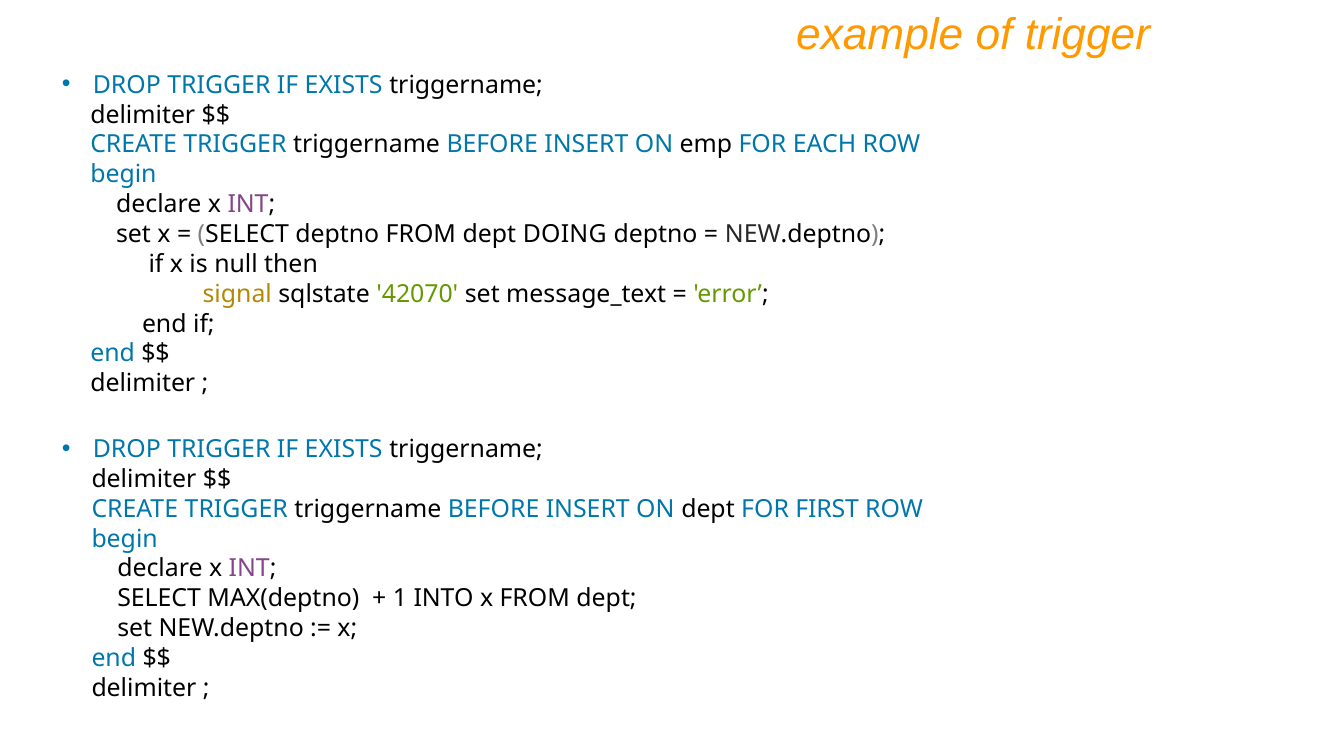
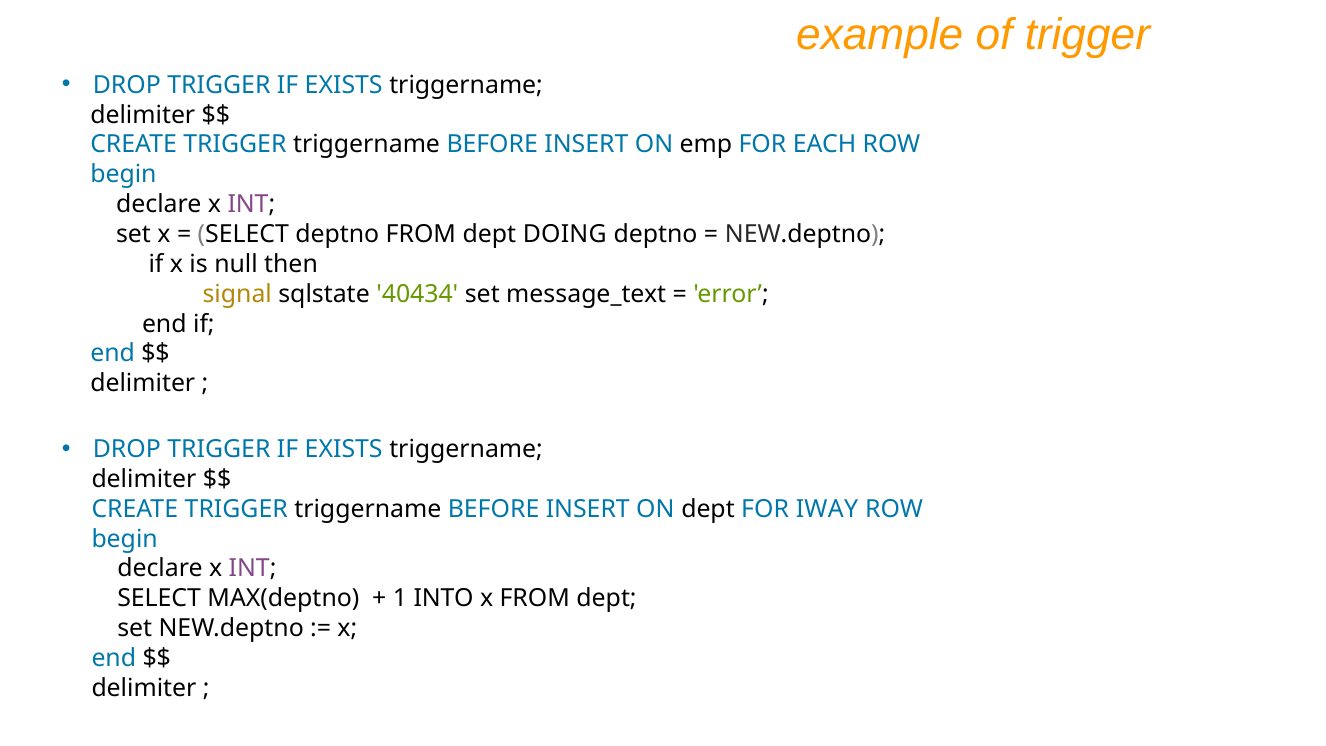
42070: 42070 -> 40434
FIRST: FIRST -> IWAY
